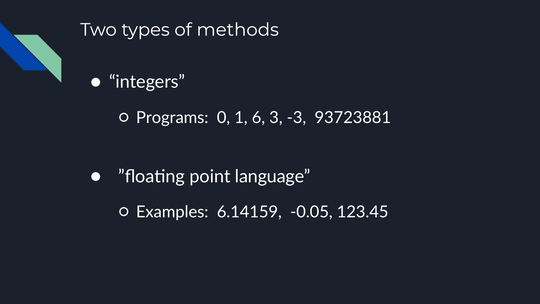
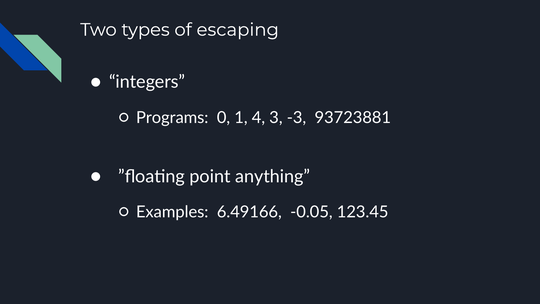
methods: methods -> escaping
6: 6 -> 4
language: language -> anything
6.14159: 6.14159 -> 6.49166
